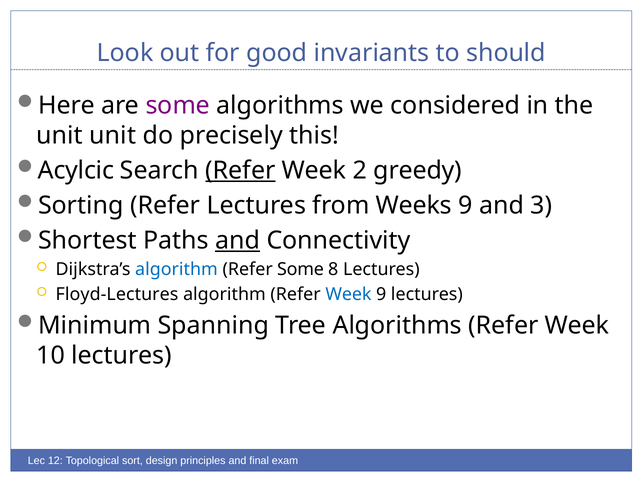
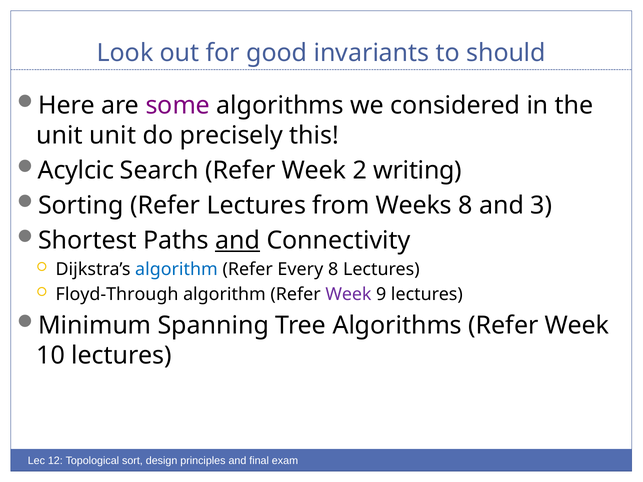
Refer at (240, 171) underline: present -> none
greedy: greedy -> writing
Weeks 9: 9 -> 8
Refer Some: Some -> Every
Floyd-Lectures: Floyd-Lectures -> Floyd-Through
Week at (348, 295) colour: blue -> purple
